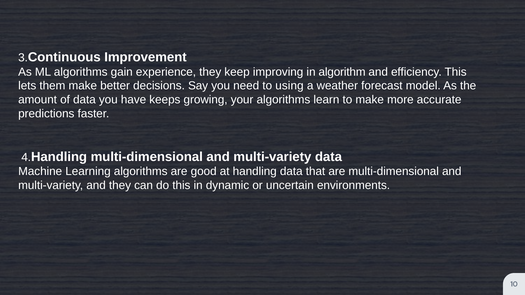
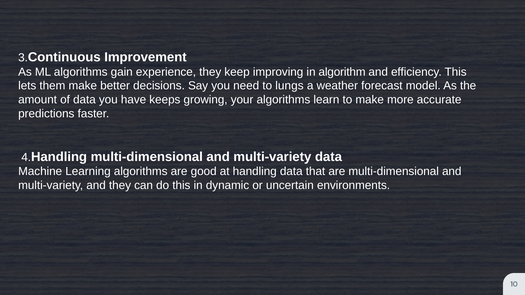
using: using -> lungs
